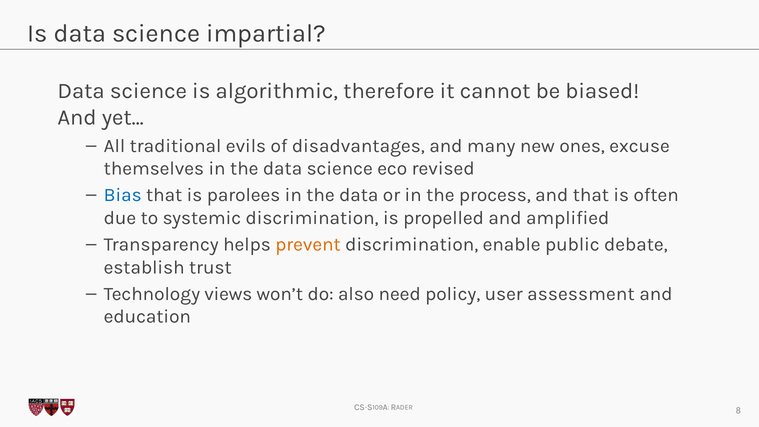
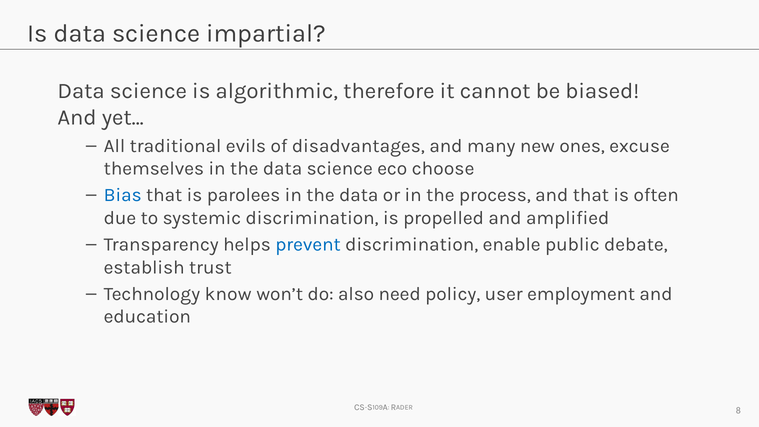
revised: revised -> choose
prevent colour: orange -> blue
views: views -> know
assessment: assessment -> employment
